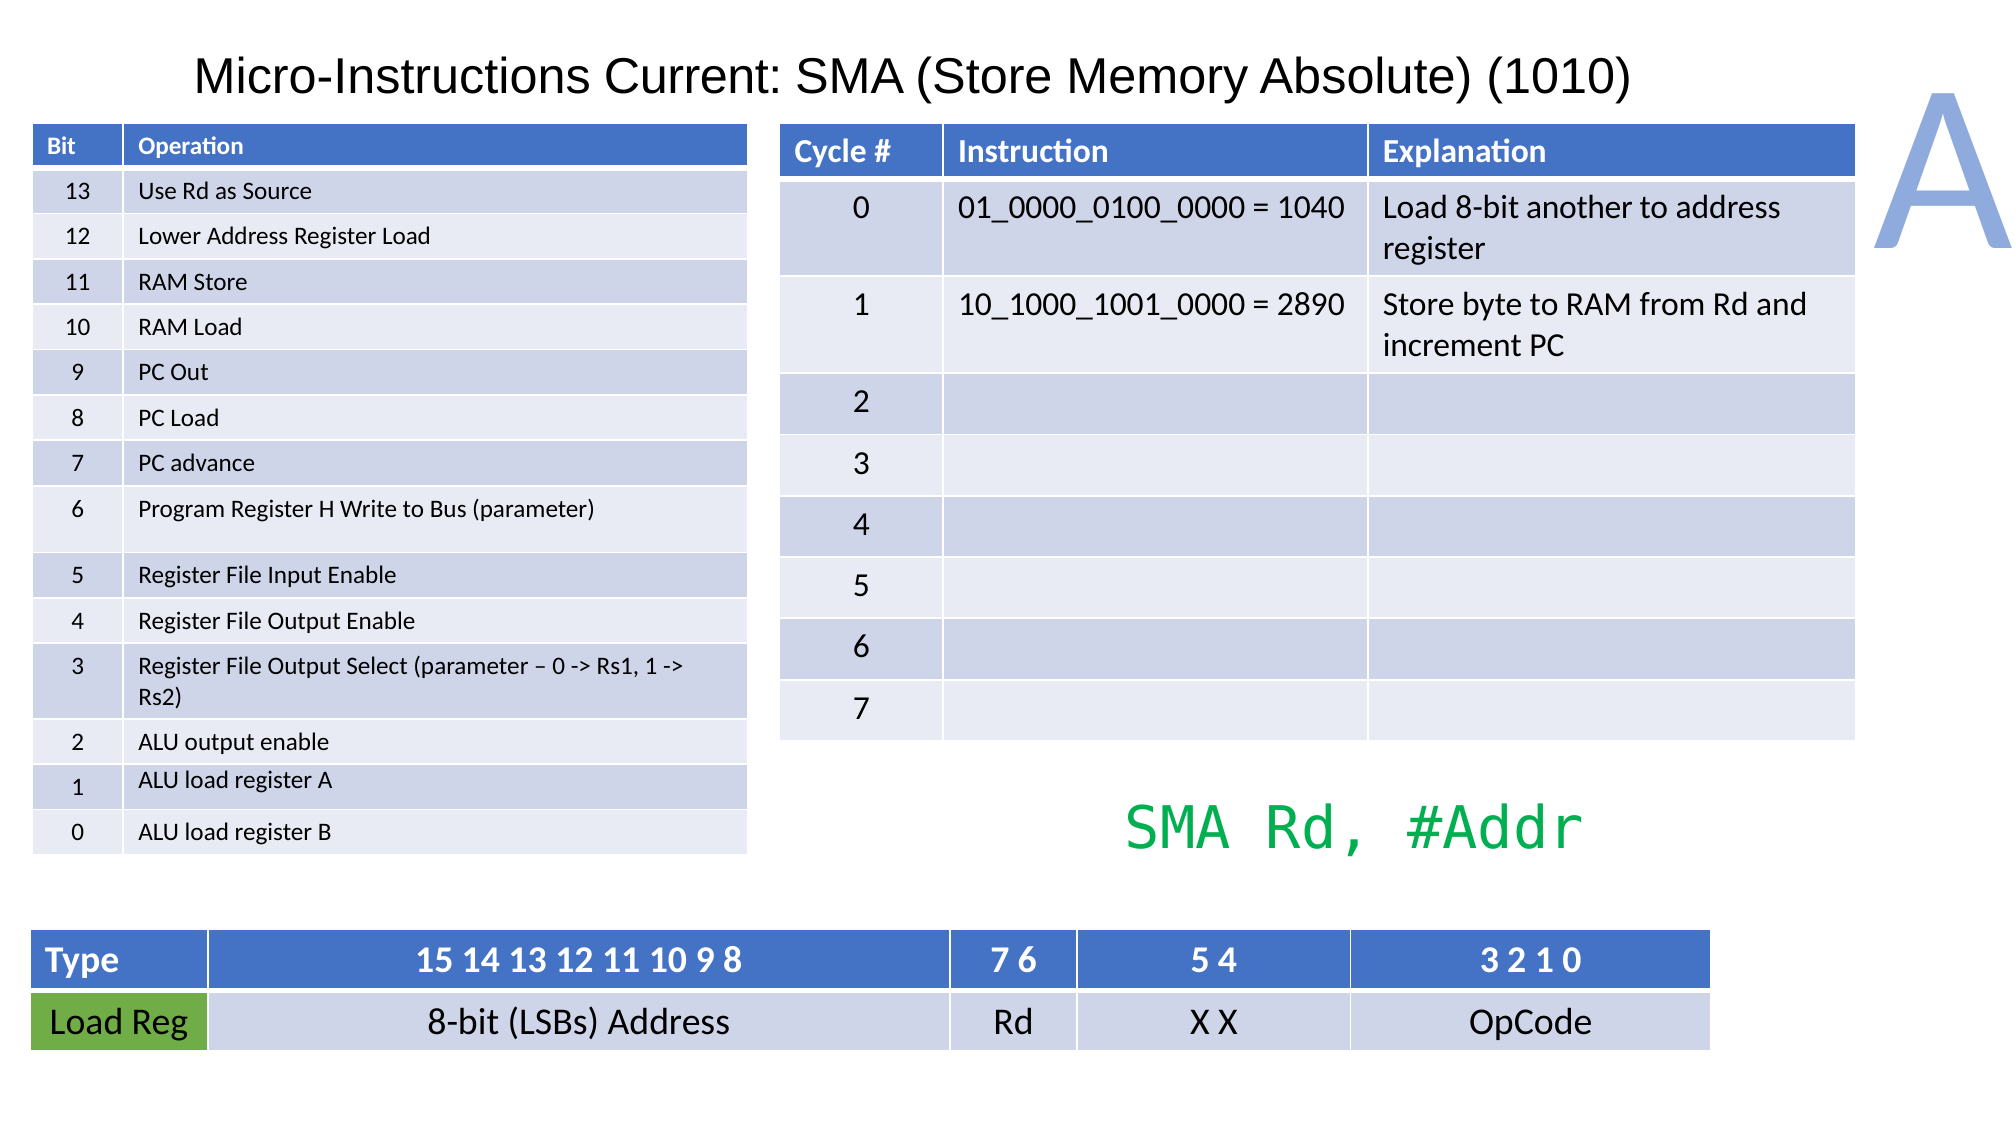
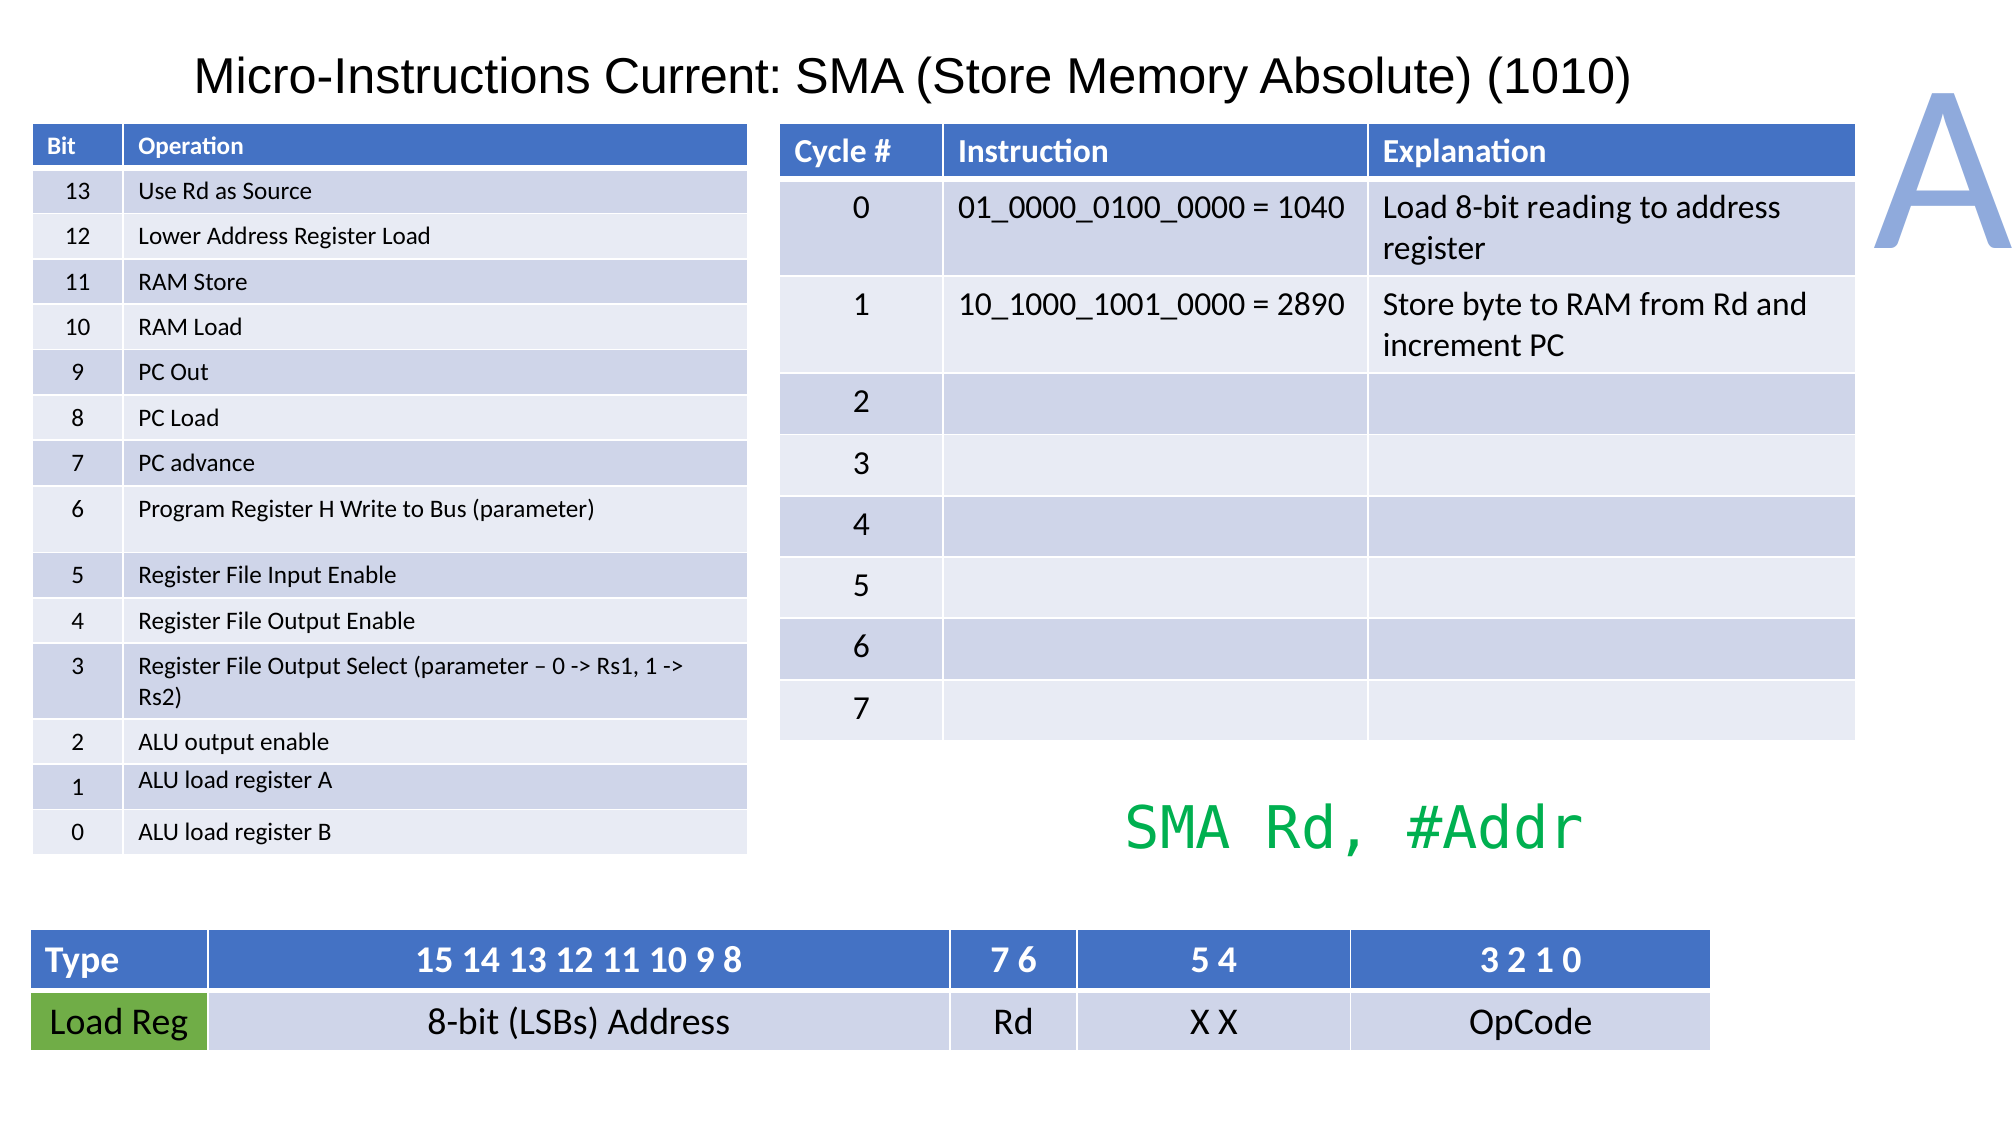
another: another -> reading
